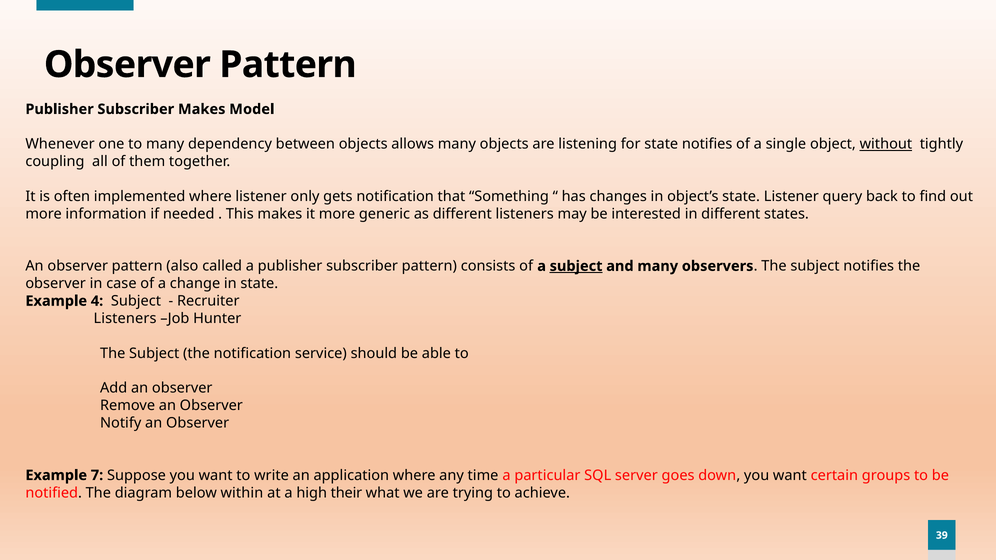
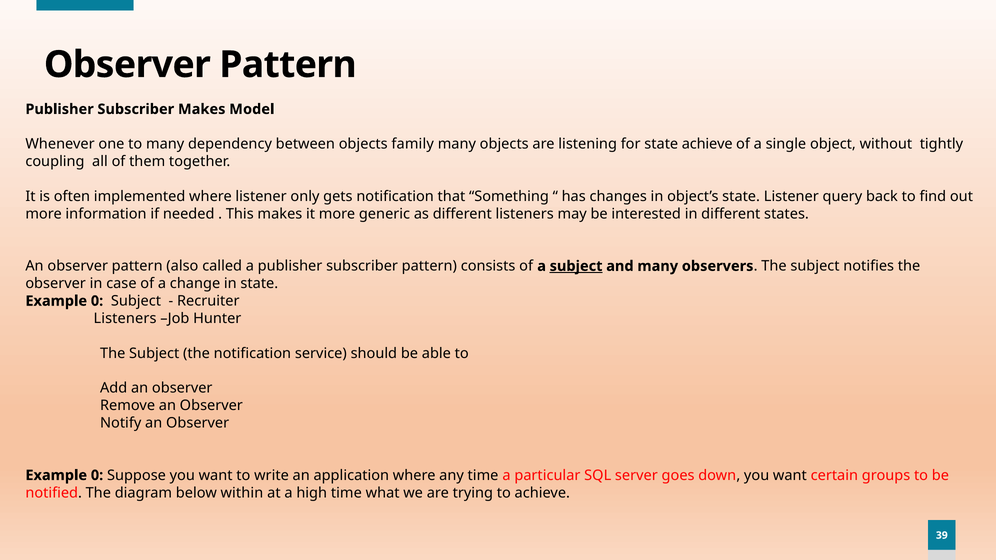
allows: allows -> family
state notifies: notifies -> achieve
without underline: present -> none
4 at (97, 301): 4 -> 0
7 at (97, 475): 7 -> 0
high their: their -> time
